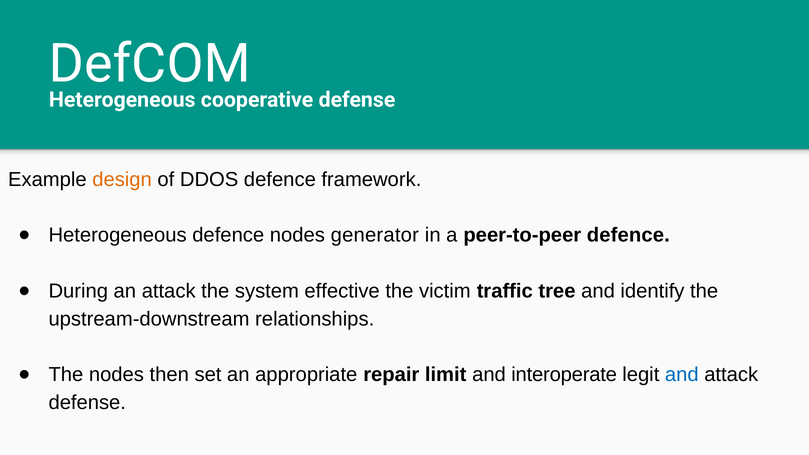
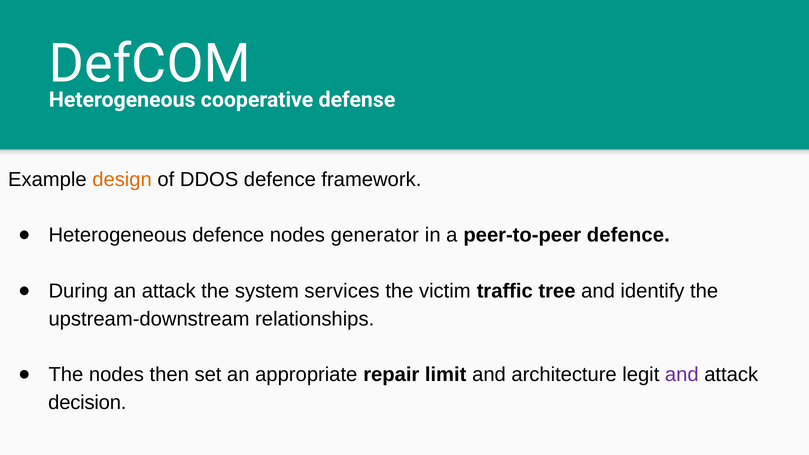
effective: effective -> services
interoperate: interoperate -> architecture
and at (682, 375) colour: blue -> purple
defense at (87, 403): defense -> decision
